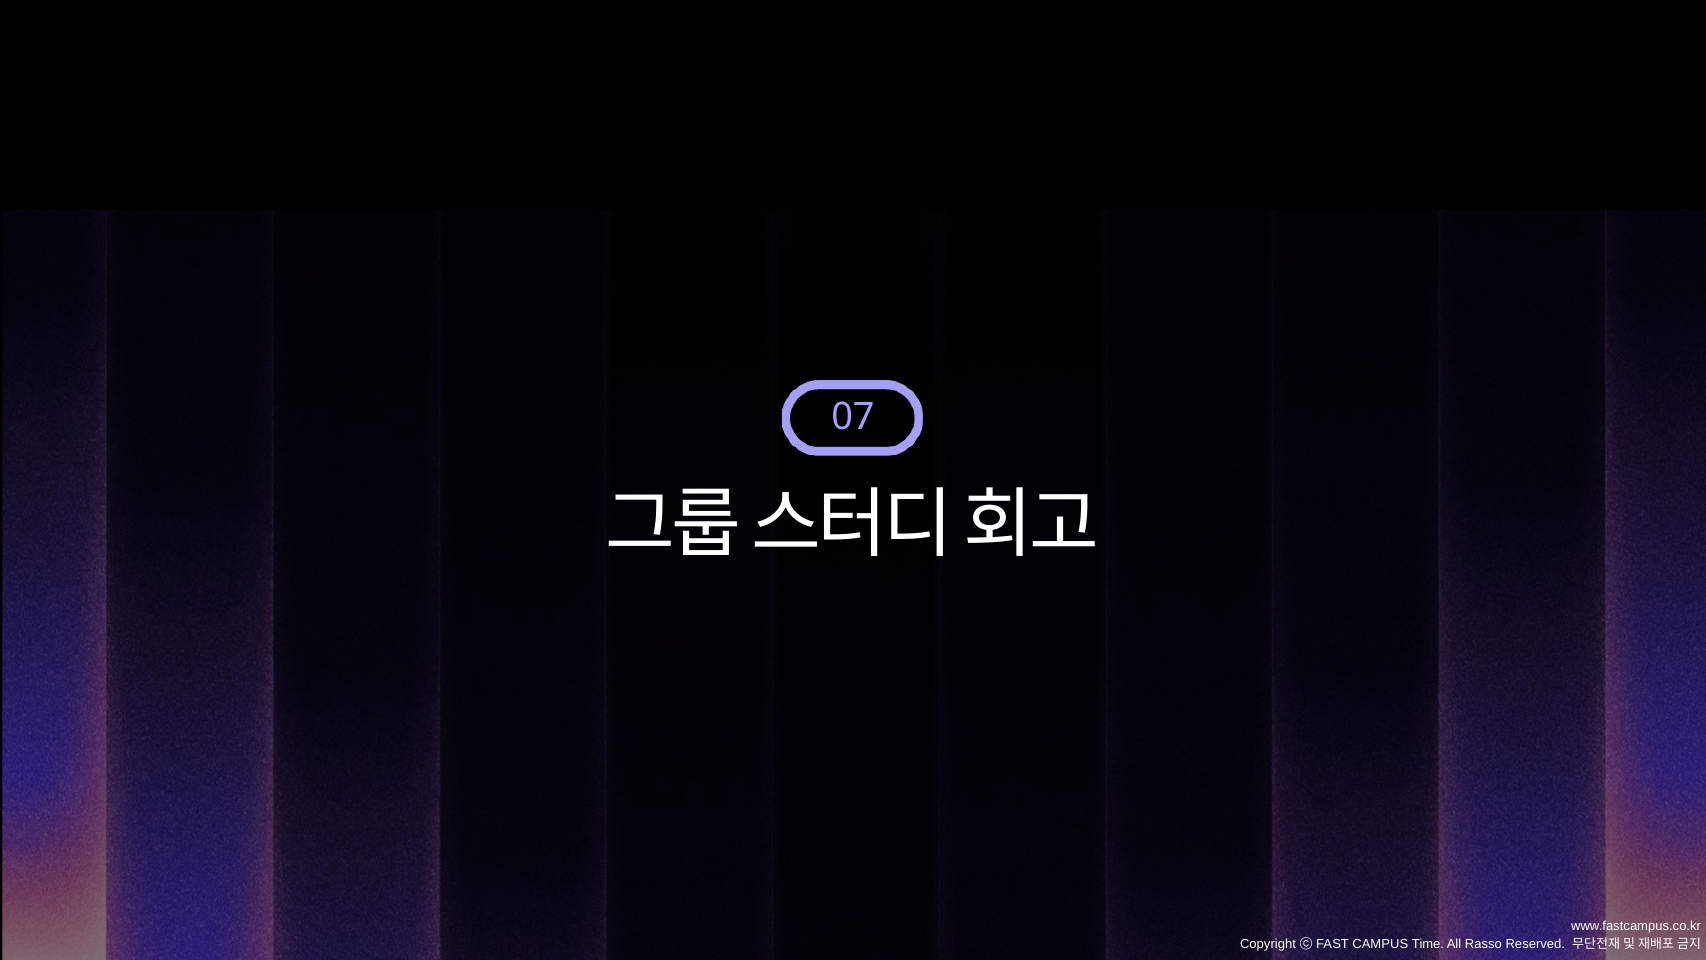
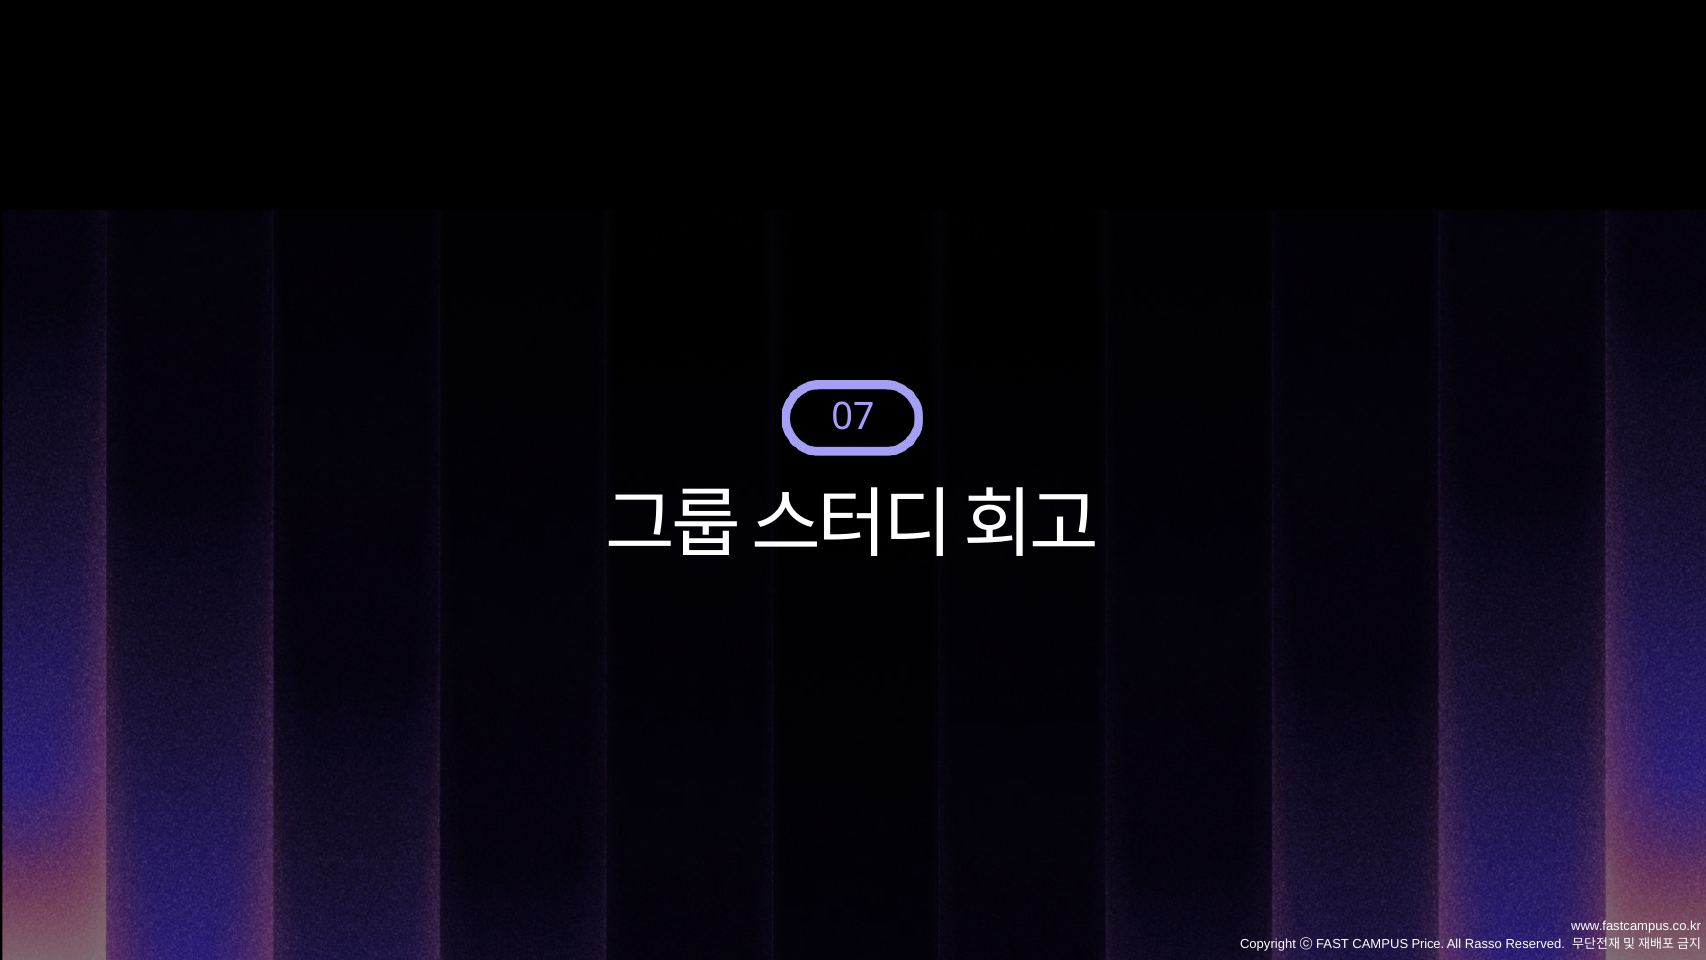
Time: Time -> Price
